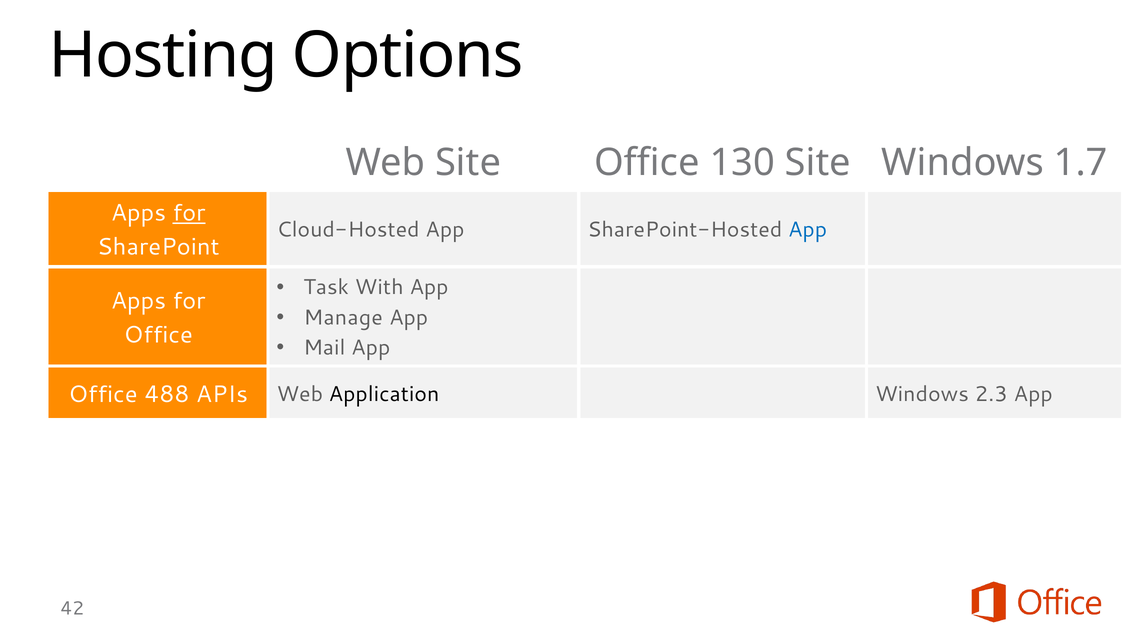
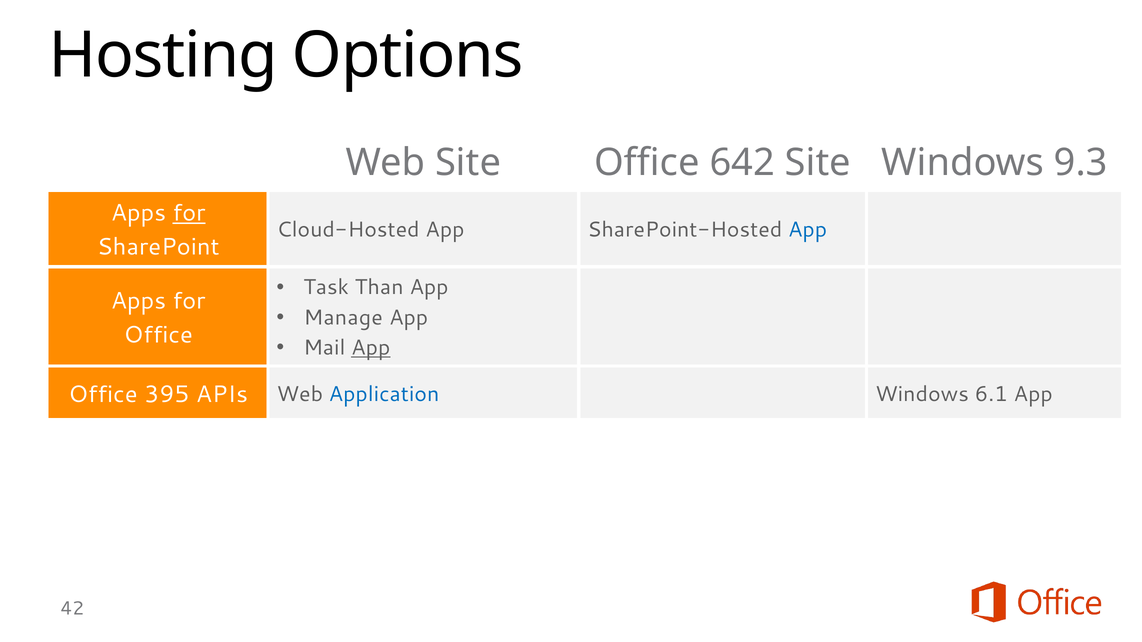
130: 130 -> 642
1.7: 1.7 -> 9.3
With: With -> Than
App at (371, 348) underline: none -> present
488: 488 -> 395
Application colour: black -> blue
2.3: 2.3 -> 6.1
